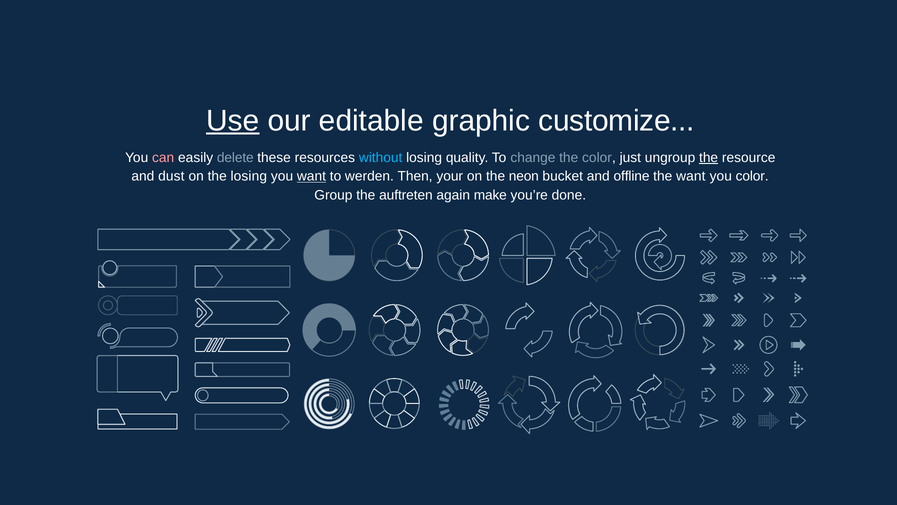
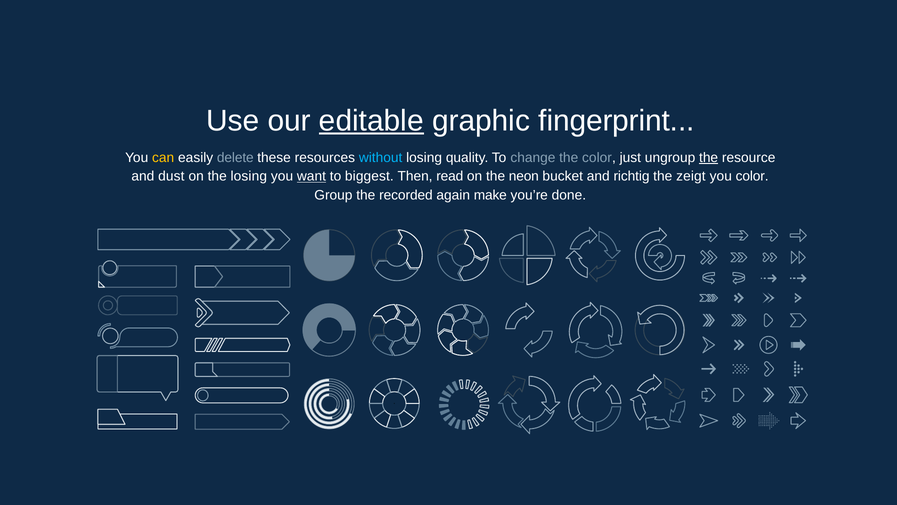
Use underline: present -> none
editable underline: none -> present
customize: customize -> fingerprint
can colour: pink -> yellow
werden: werden -> biggest
your: your -> read
offline: offline -> richtig
the want: want -> zeigt
auftreten: auftreten -> recorded
